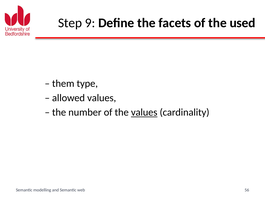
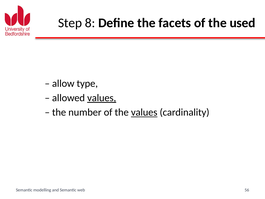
9: 9 -> 8
them: them -> allow
values at (102, 98) underline: none -> present
